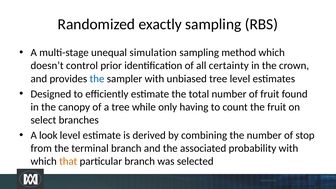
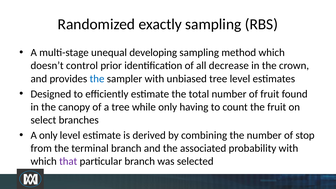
simulation: simulation -> developing
certainty: certainty -> decrease
A look: look -> only
that colour: orange -> purple
